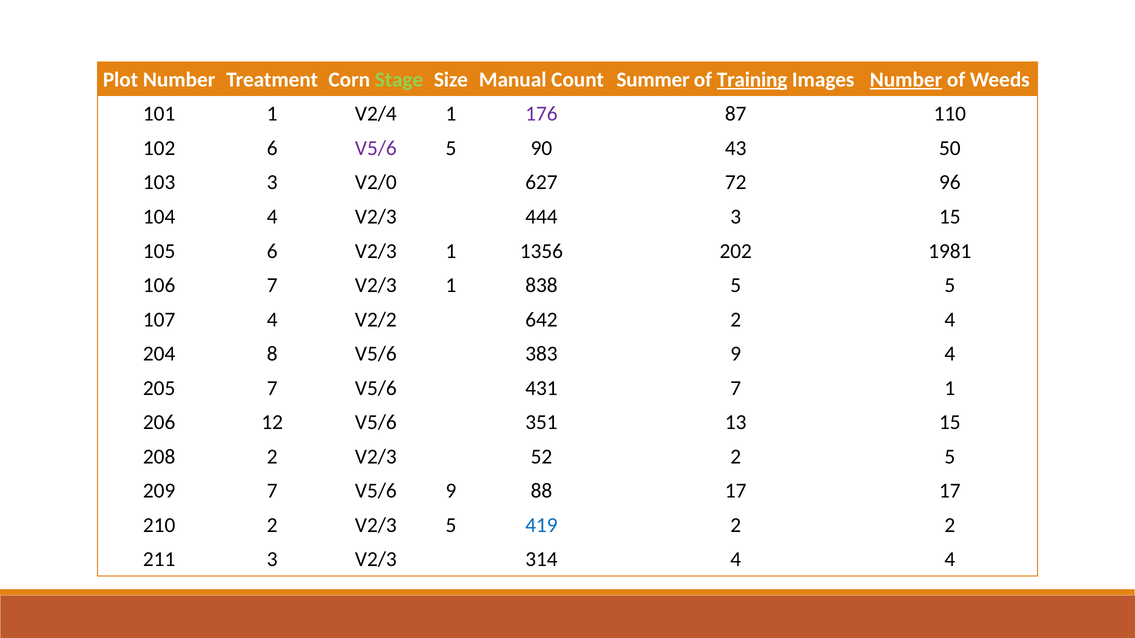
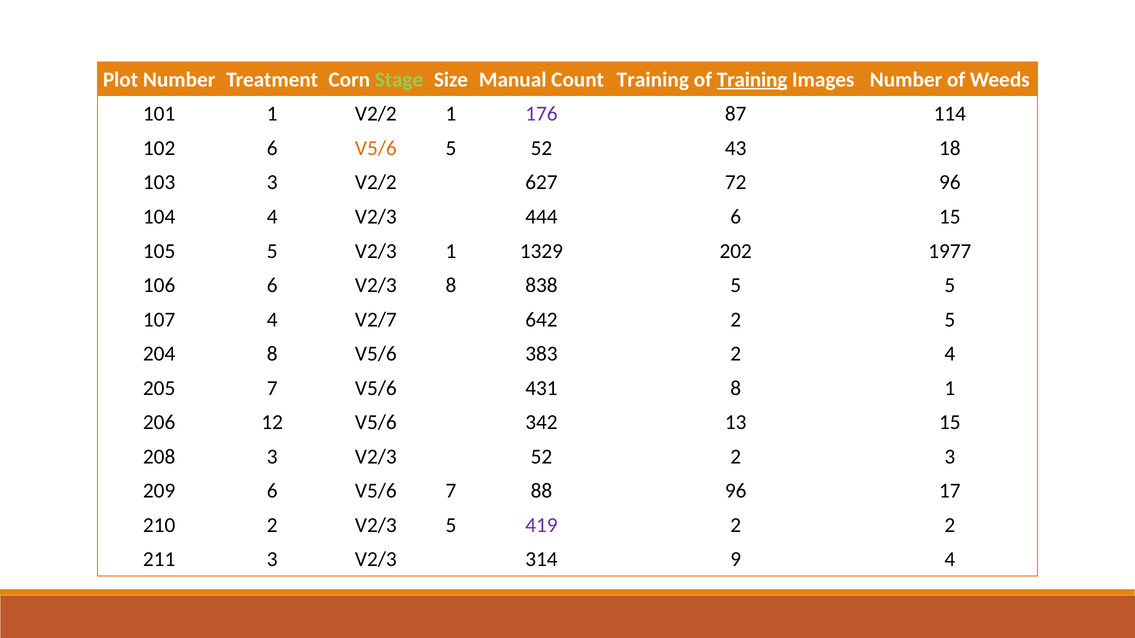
Count Summer: Summer -> Training
Number at (906, 80) underline: present -> none
1 V2/4: V2/4 -> V2/2
110: 110 -> 114
V5/6 at (376, 148) colour: purple -> orange
5 90: 90 -> 52
50: 50 -> 18
3 V2/0: V2/0 -> V2/2
444 3: 3 -> 6
105 6: 6 -> 5
1356: 1356 -> 1329
1981: 1981 -> 1977
106 7: 7 -> 6
1 at (451, 285): 1 -> 8
V2/2: V2/2 -> V2/7
2 4: 4 -> 5
383 9: 9 -> 2
431 7: 7 -> 8
351: 351 -> 342
208 2: 2 -> 3
2 5: 5 -> 3
209 7: 7 -> 6
V5/6 9: 9 -> 7
88 17: 17 -> 96
419 colour: blue -> purple
314 4: 4 -> 9
